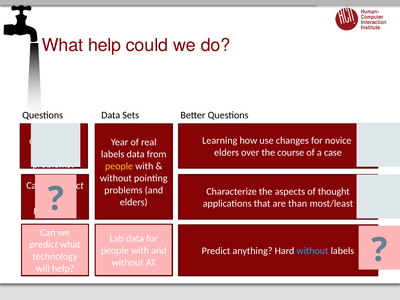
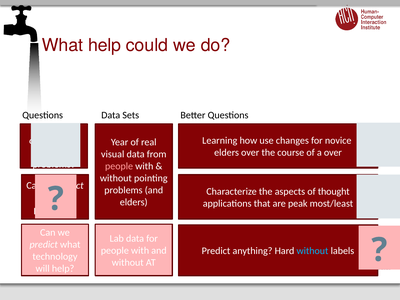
a case: case -> over
labels at (113, 154): labels -> visual
people at (119, 166) colour: yellow -> pink
than: than -> peak
